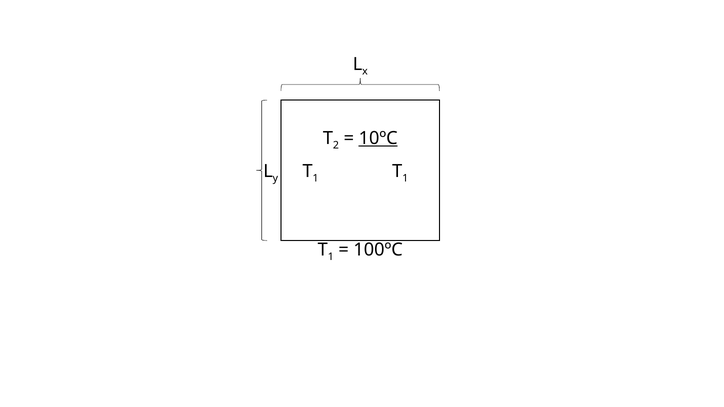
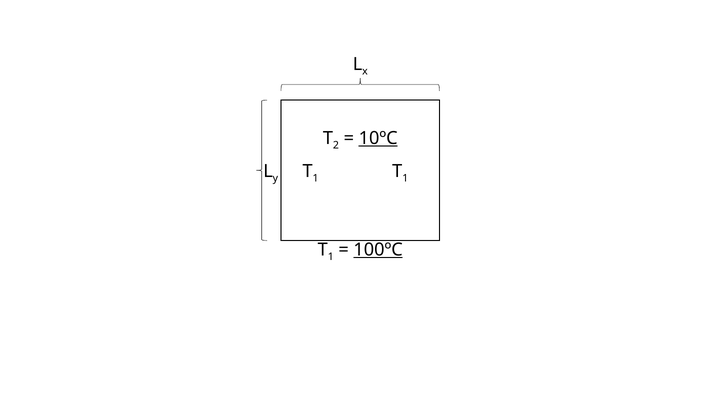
100ºC underline: none -> present
